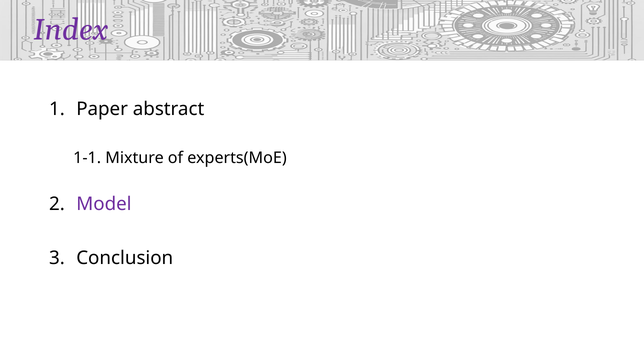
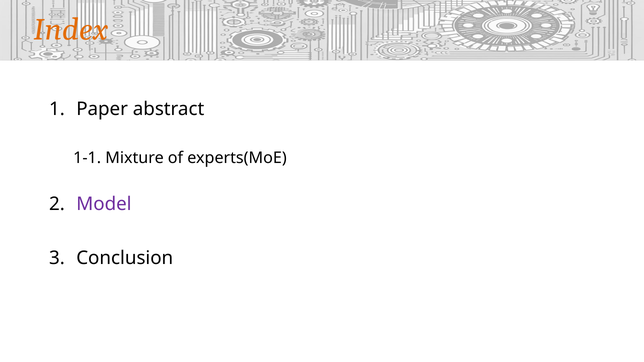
Index colour: purple -> orange
